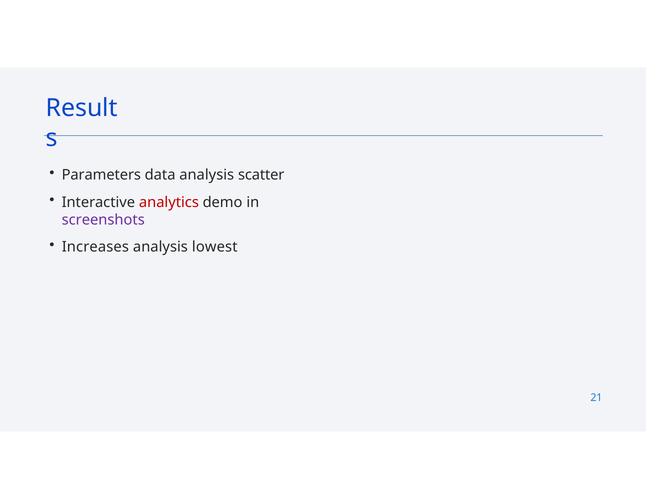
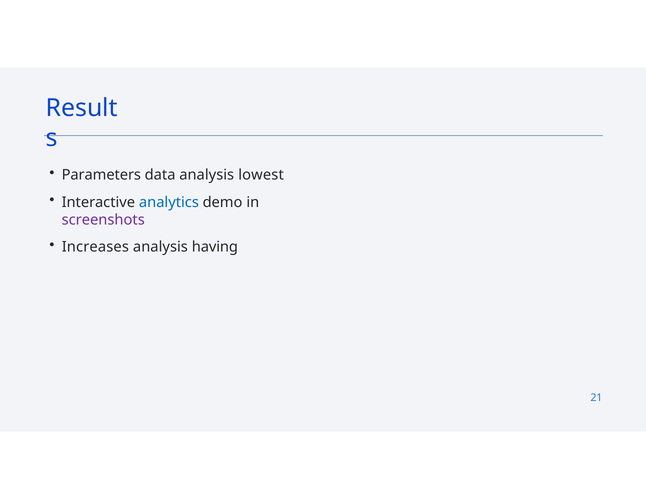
scatter: scatter -> lowest
analytics colour: red -> blue
lowest: lowest -> having
